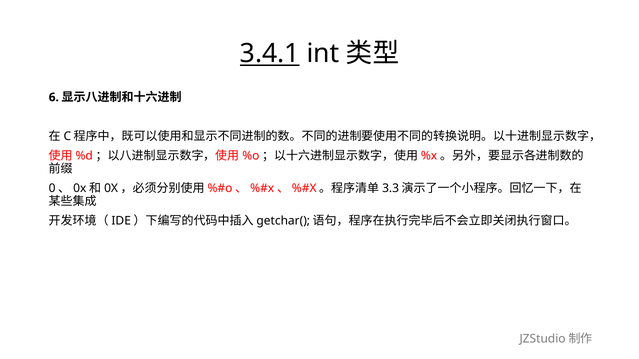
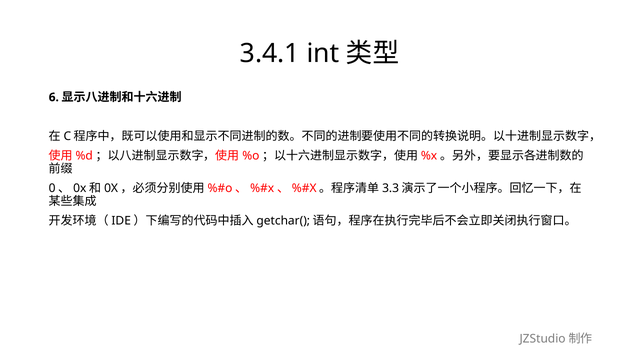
3.4.1 underline: present -> none
